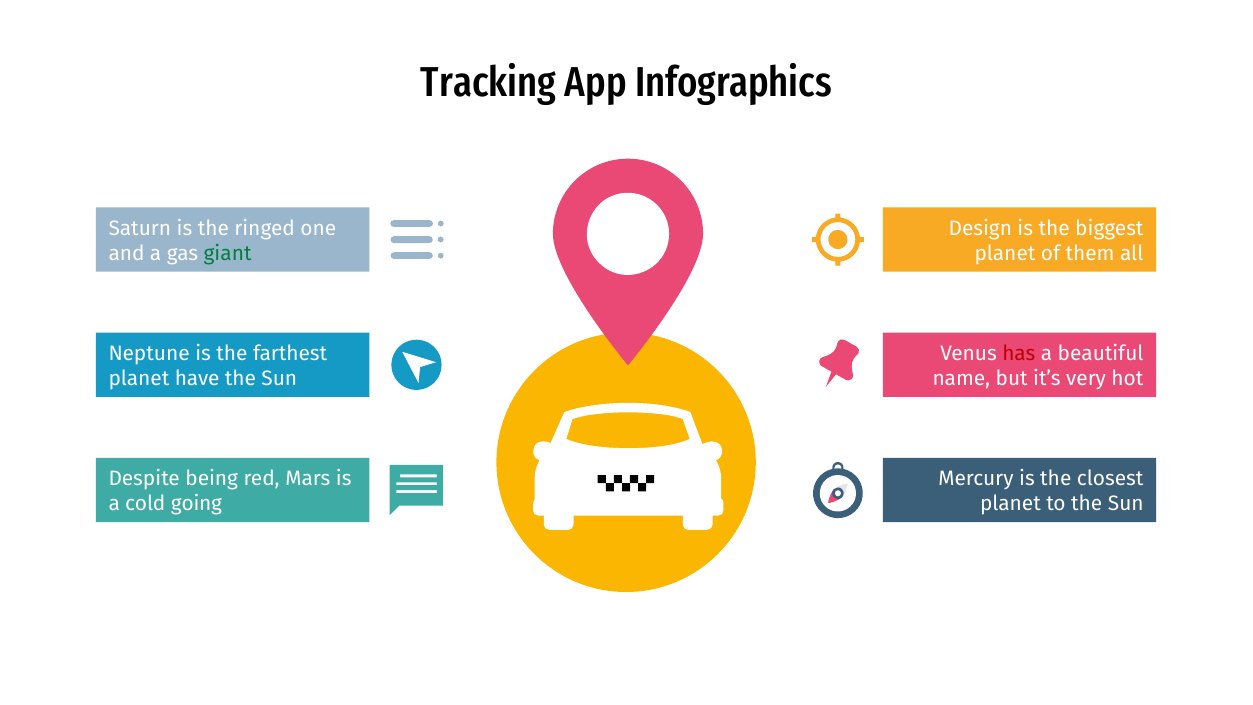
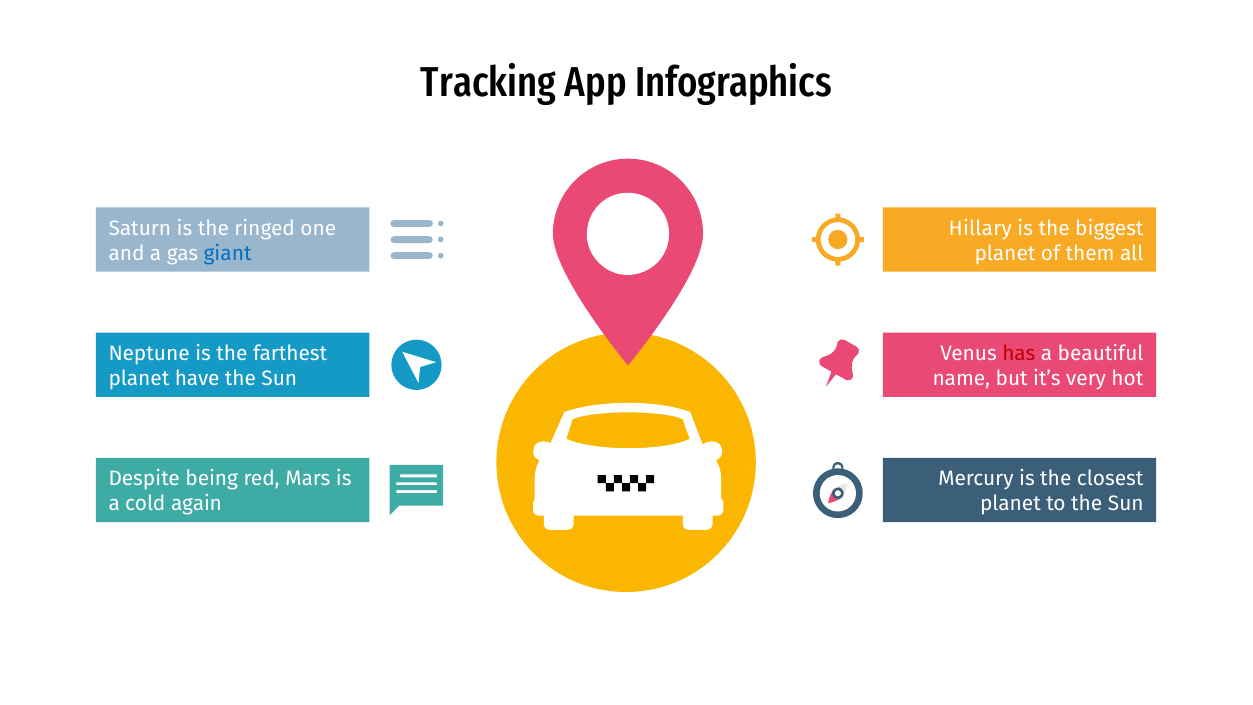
Design: Design -> Hillary
giant colour: green -> blue
going: going -> again
